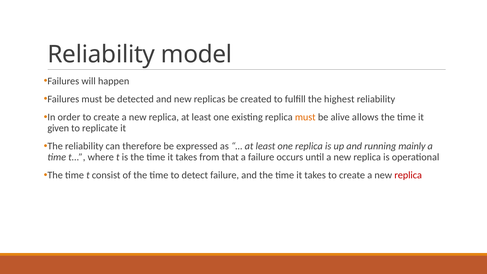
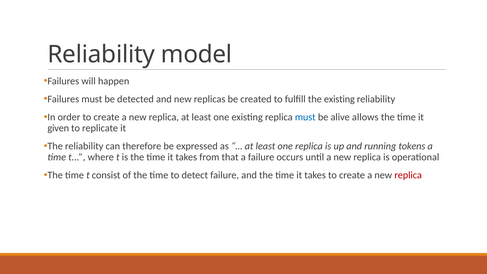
the highest: highest -> existing
must at (305, 117) colour: orange -> blue
mainly: mainly -> tokens
